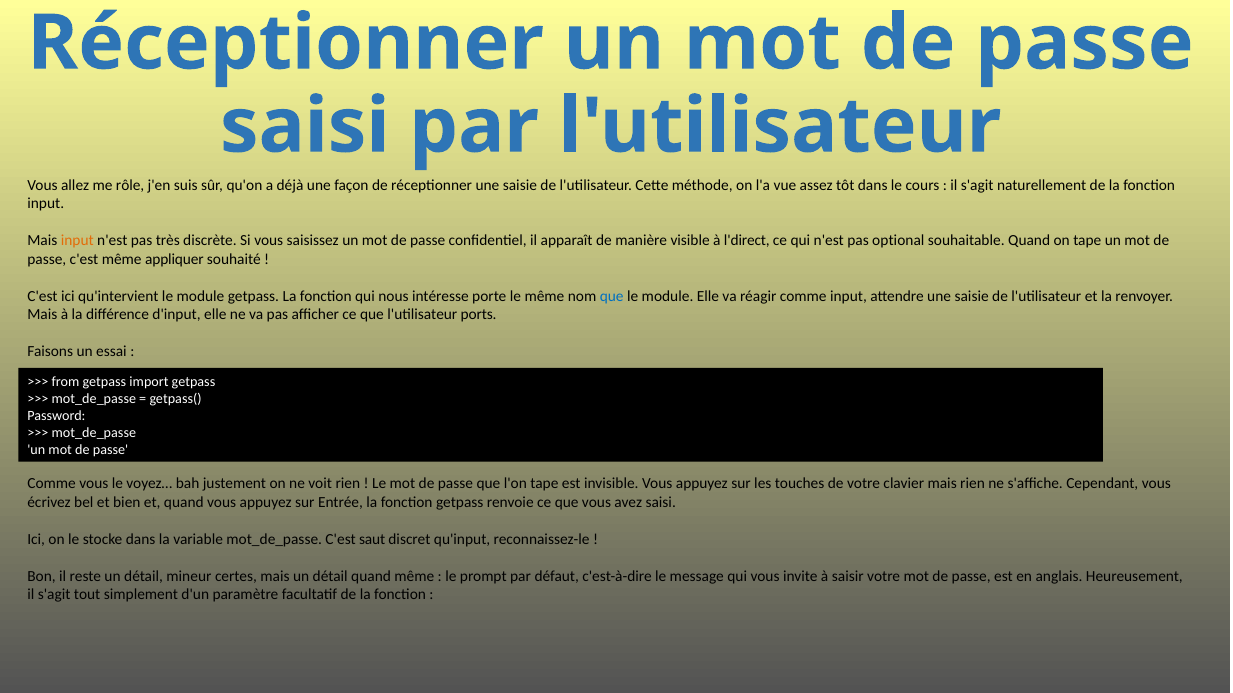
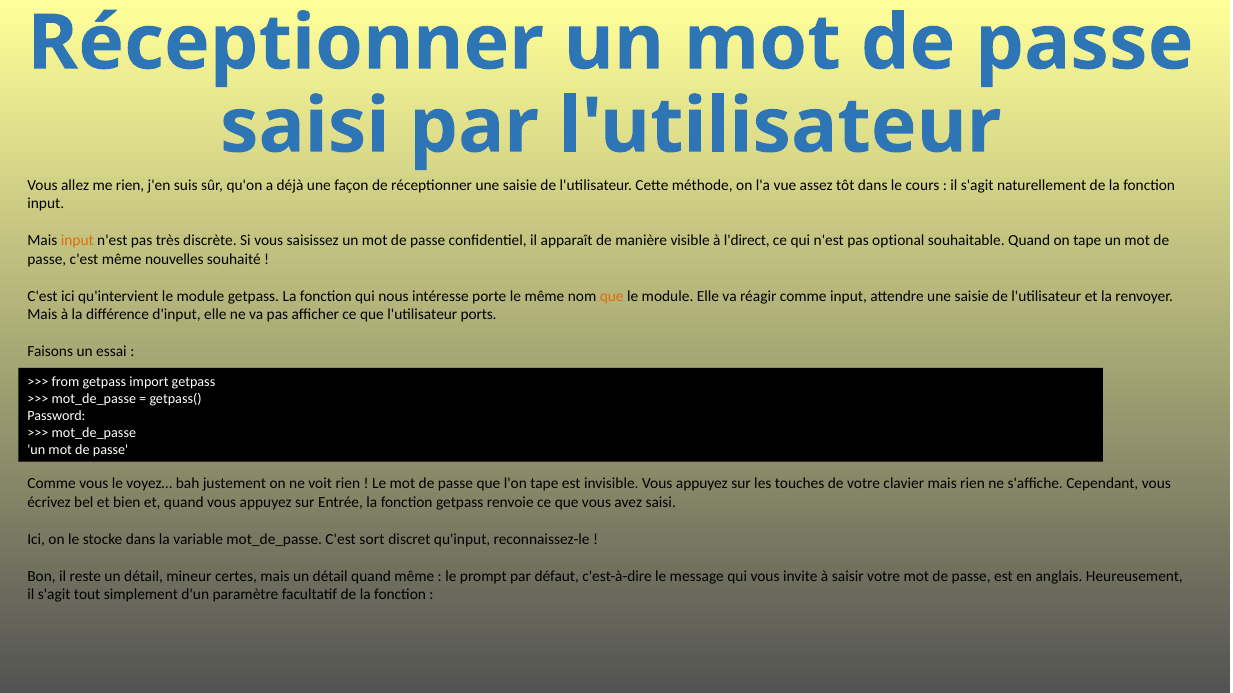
me rôle: rôle -> rien
appliquer: appliquer -> nouvelles
que at (612, 296) colour: blue -> orange
saut: saut -> sort
